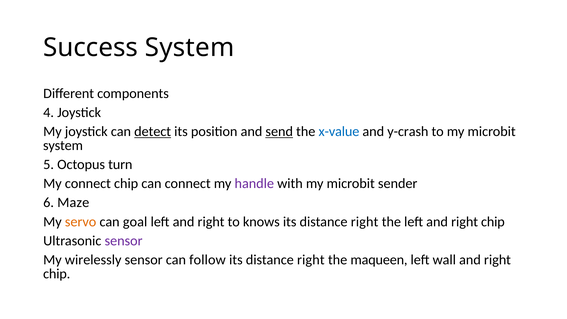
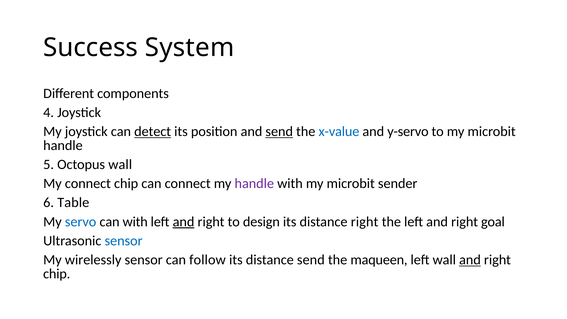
y-crash: y-crash -> y-servo
system at (63, 145): system -> handle
Octopus turn: turn -> wall
Maze: Maze -> Table
servo colour: orange -> blue
can goal: goal -> with
and at (184, 222) underline: none -> present
knows: knows -> design
left and right chip: chip -> goal
sensor at (124, 241) colour: purple -> blue
right at (311, 260): right -> send
and at (470, 260) underline: none -> present
